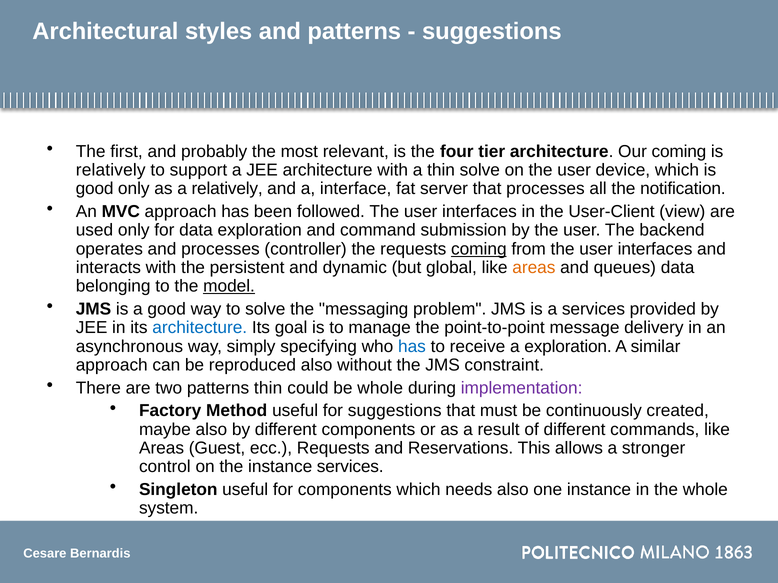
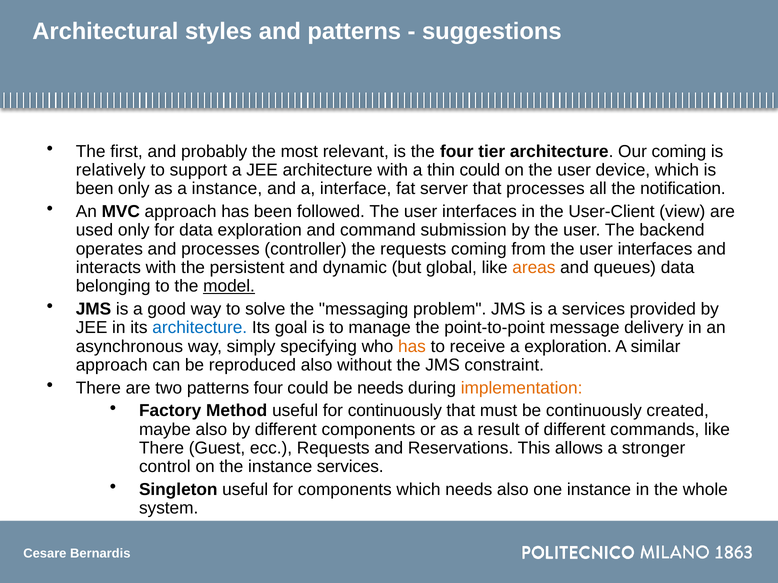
thin solve: solve -> could
good at (95, 189): good -> been
a relatively: relatively -> instance
coming at (479, 249) underline: present -> none
has at (412, 347) colour: blue -> orange
patterns thin: thin -> four
be whole: whole -> needs
implementation colour: purple -> orange
for suggestions: suggestions -> continuously
Areas at (162, 448): Areas -> There
